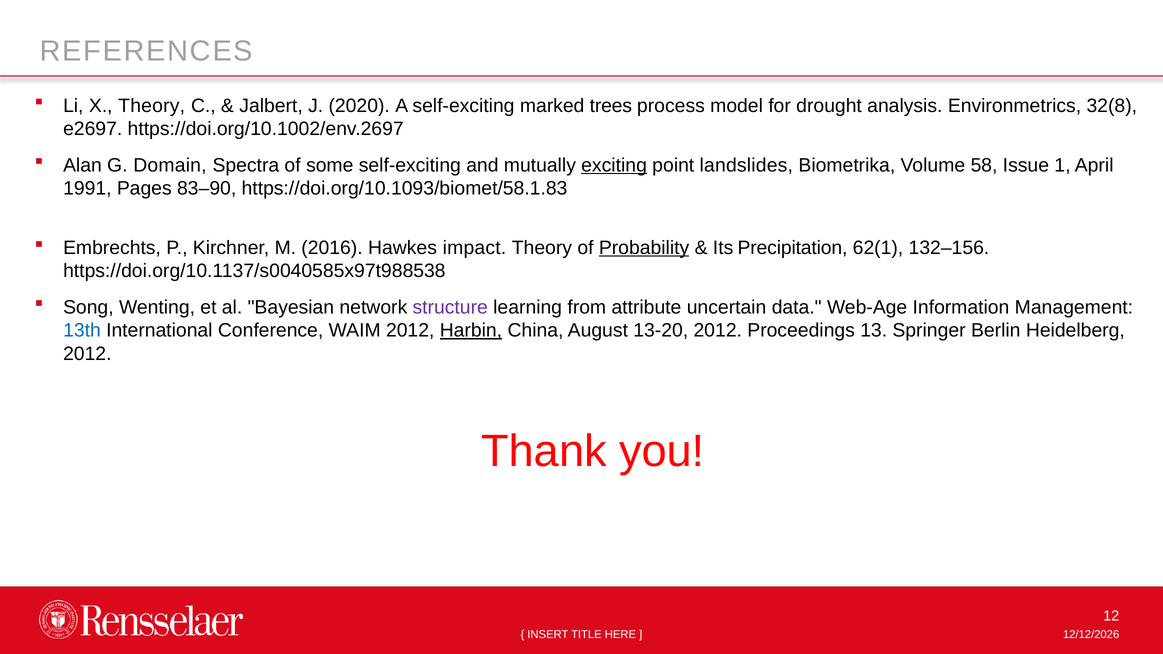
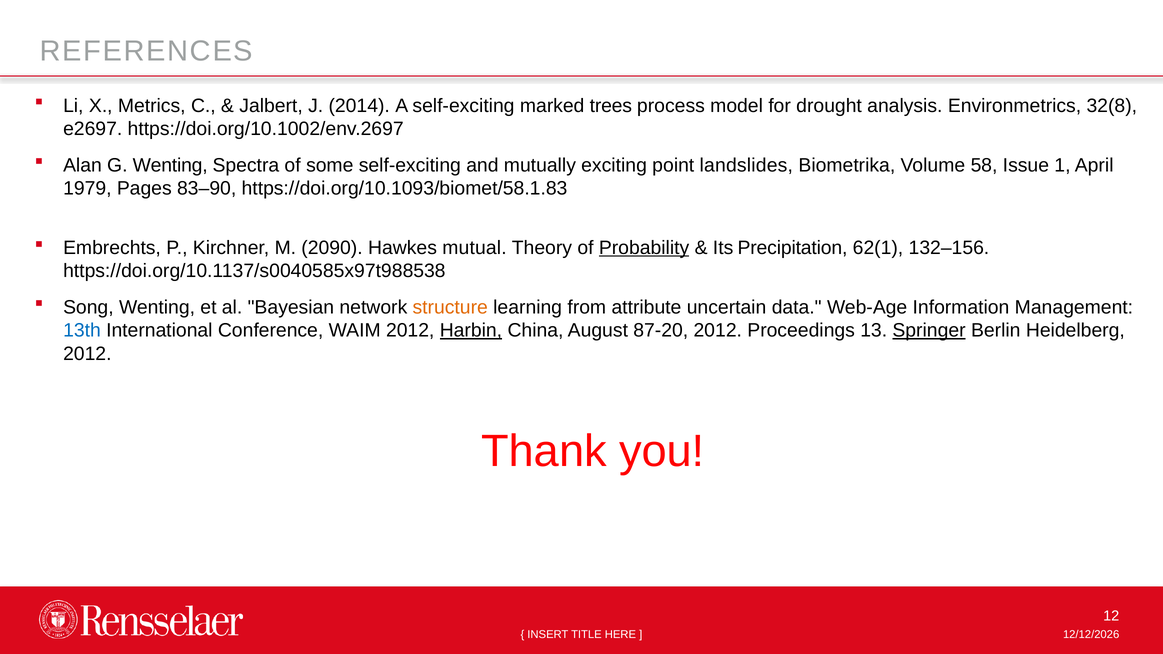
X Theory: Theory -> Metrics
2020: 2020 -> 2014
G Domain: Domain -> Wenting
exciting underline: present -> none
1991: 1991 -> 1979
2016: 2016 -> 2090
impact: impact -> mutual
structure colour: purple -> orange
13-20: 13-20 -> 87-20
Springer underline: none -> present
